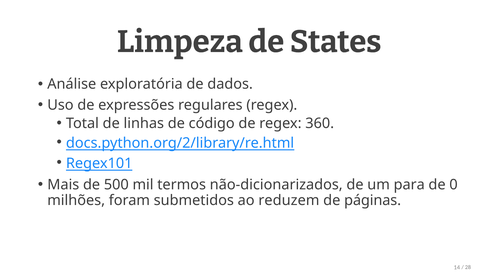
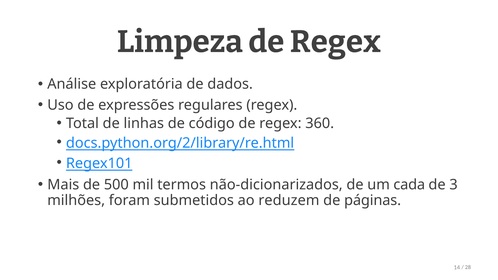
Limpeza de States: States -> Regex
para: para -> cada
0: 0 -> 3
